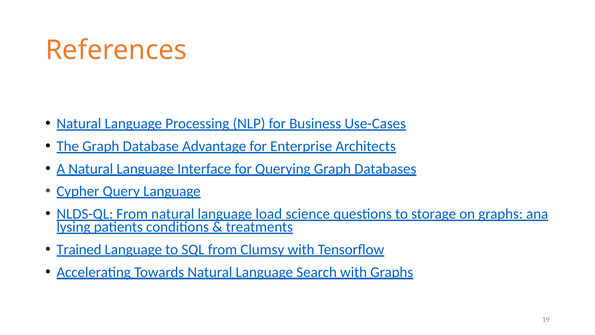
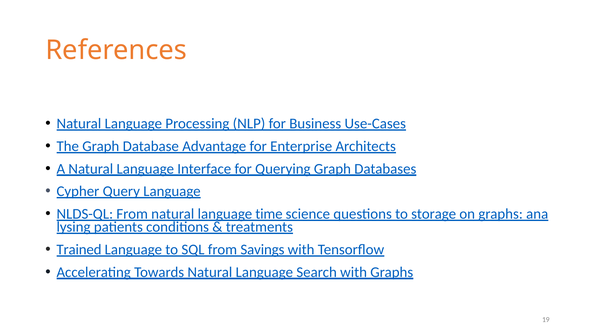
load: load -> time
Clumsy: Clumsy -> Savings
